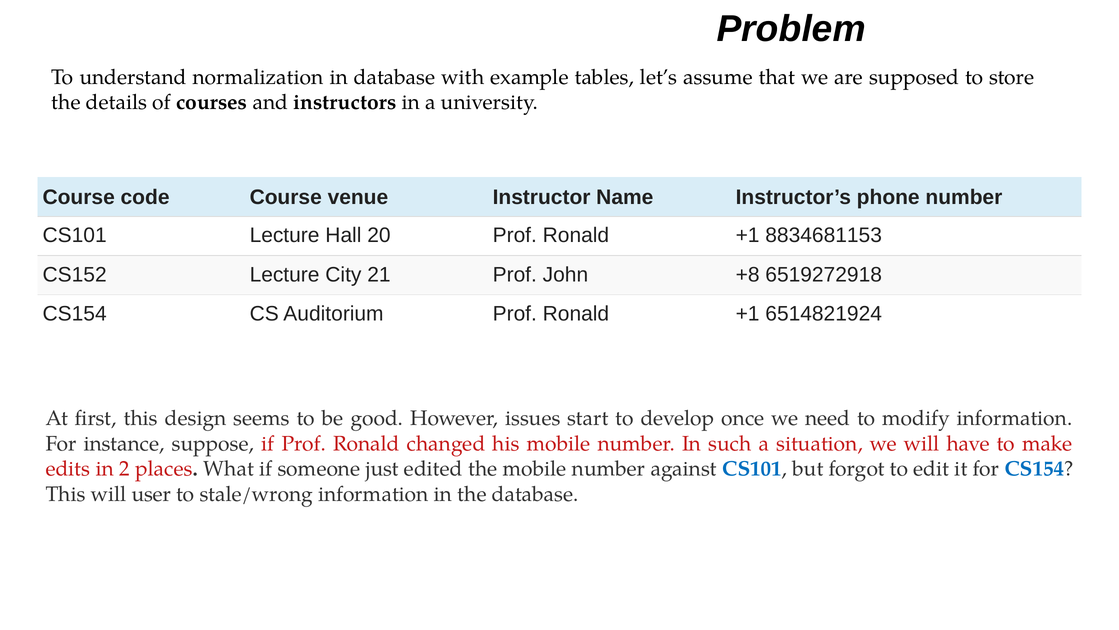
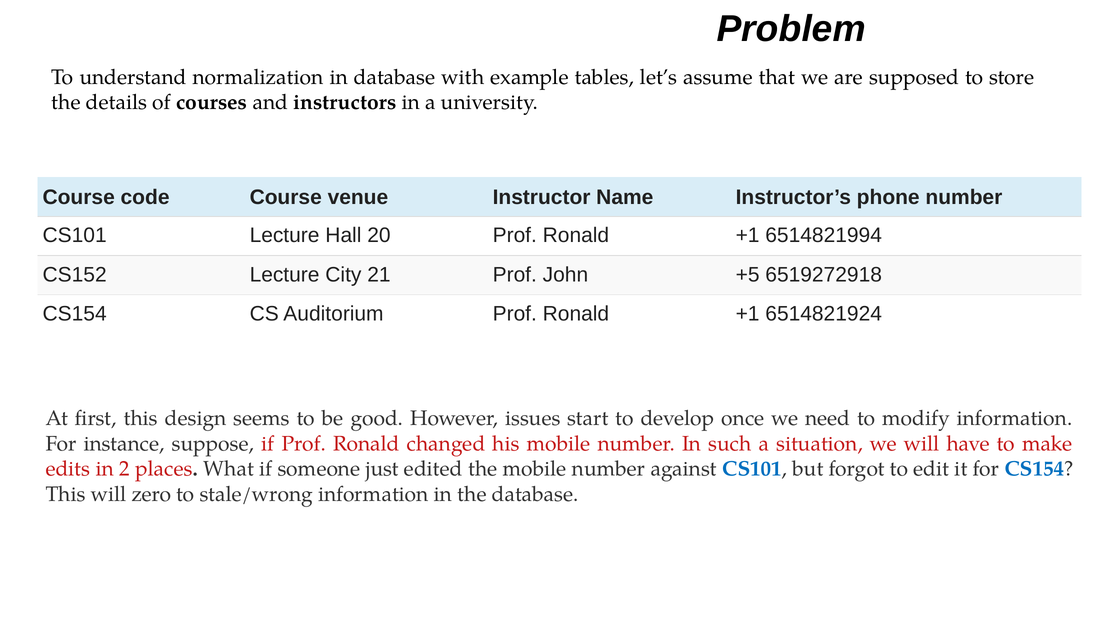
8834681153: 8834681153 -> 6514821994
+8: +8 -> +5
user: user -> zero
